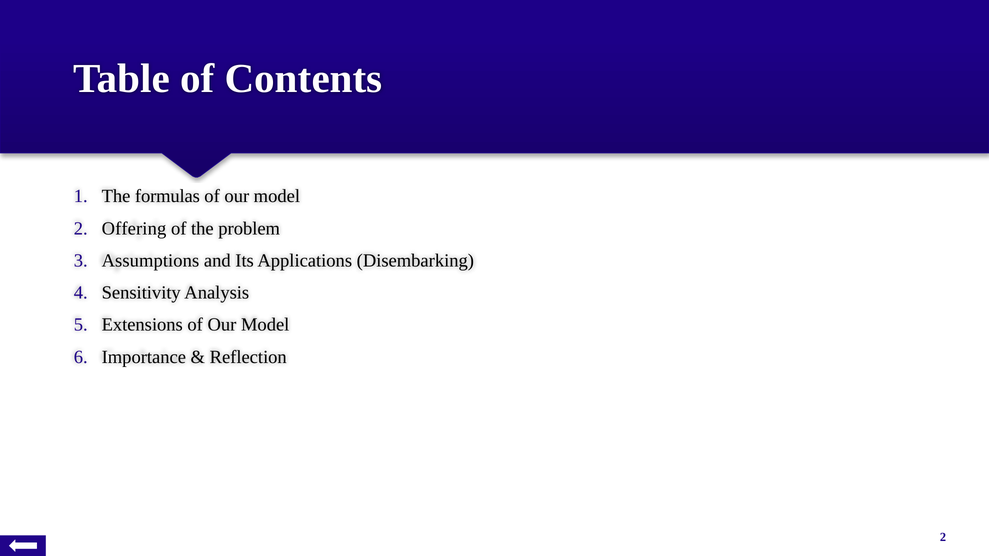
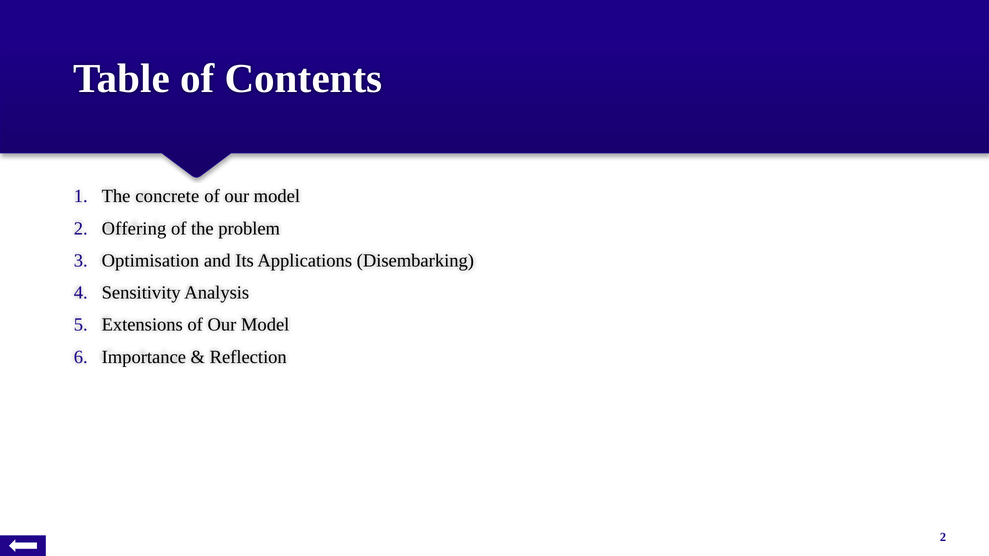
formulas: formulas -> concrete
Assumptions: Assumptions -> Optimisation
